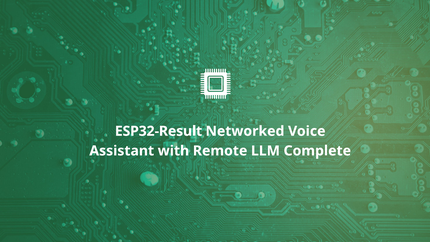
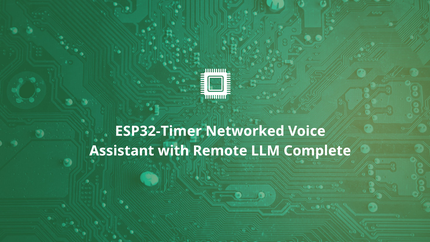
ESP32-Result: ESP32-Result -> ESP32-Timer
